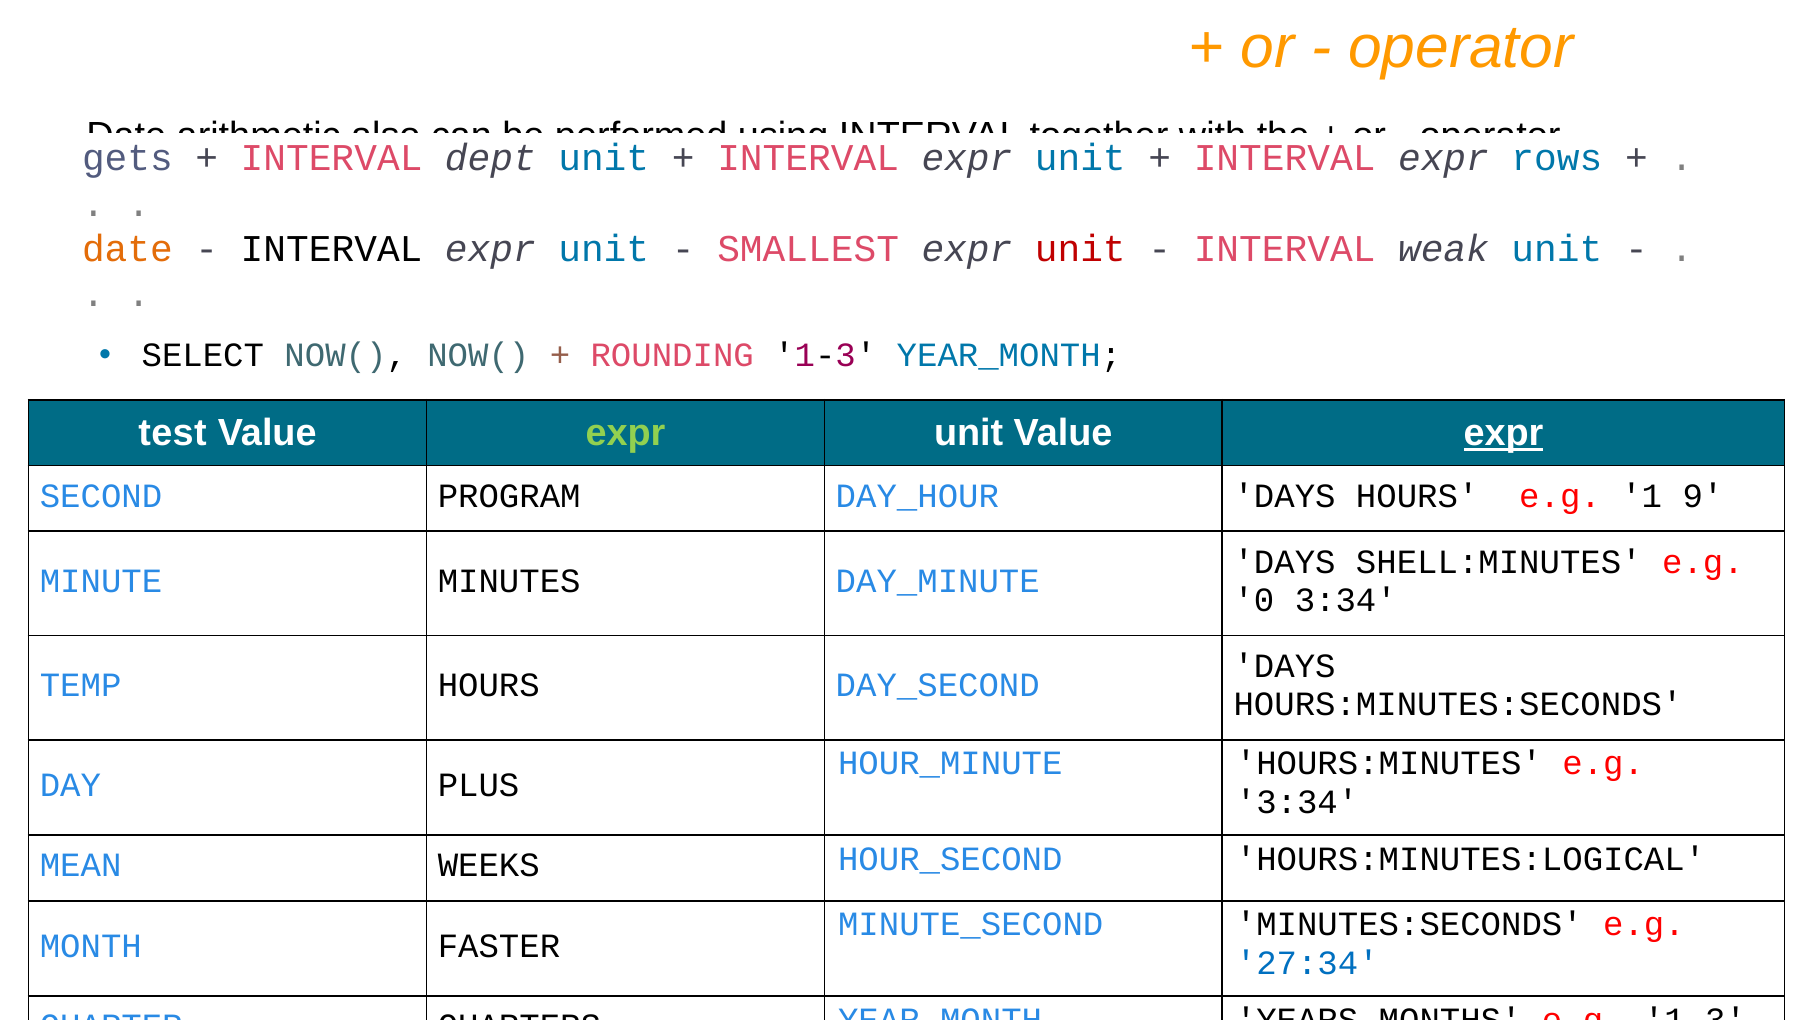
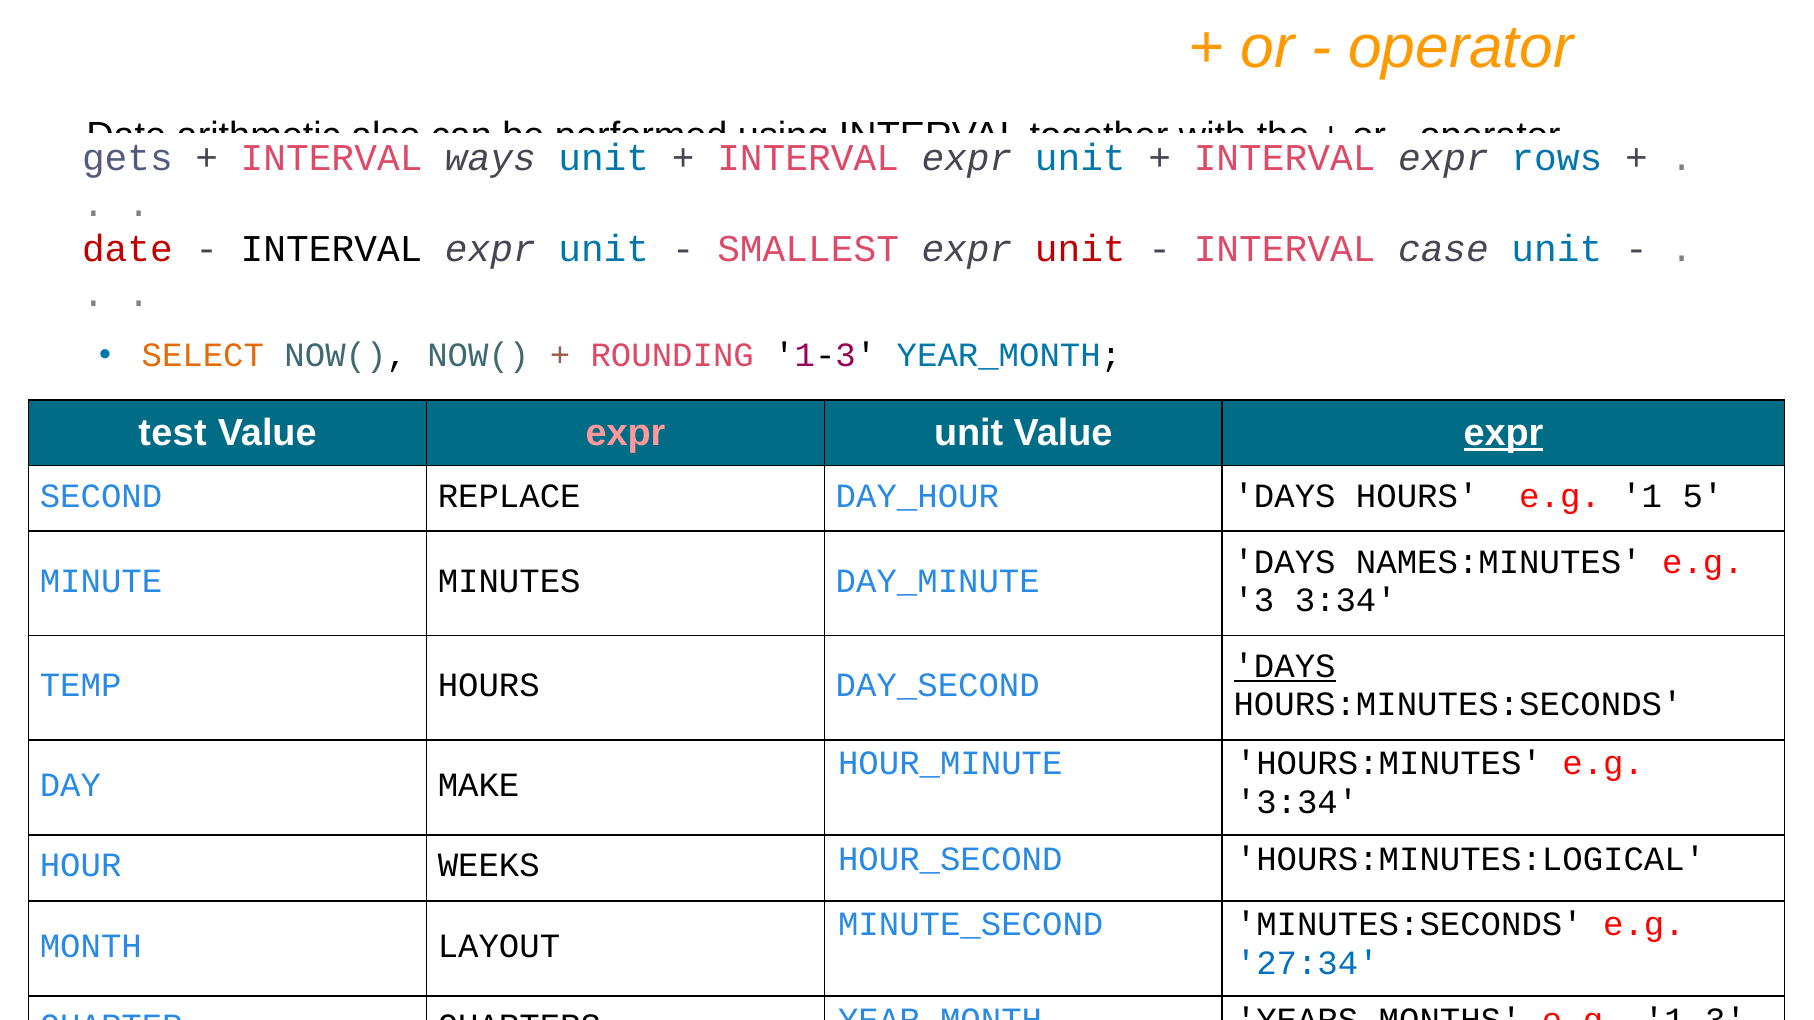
dept: dept -> ways
date at (127, 249) colour: orange -> red
weak: weak -> case
SELECT at (203, 356) colour: black -> orange
expr at (625, 433) colour: light green -> pink
PROGRAM: PROGRAM -> REPLACE
9: 9 -> 5
SHELL:MINUTES: SHELL:MINUTES -> NAMES:MINUTES
0: 0 -> 3
DAYS at (1285, 666) underline: none -> present
PLUS: PLUS -> MAKE
MEAN: MEAN -> HOUR
FASTER: FASTER -> LAYOUT
